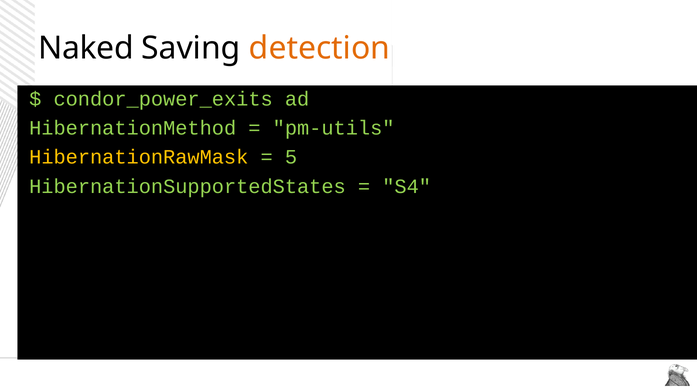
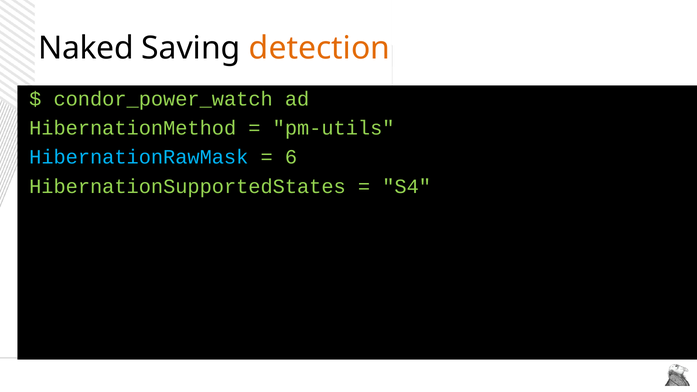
condor_power_exits: condor_power_exits -> condor_power_watch
HibernationRawMask colour: yellow -> light blue
5: 5 -> 6
